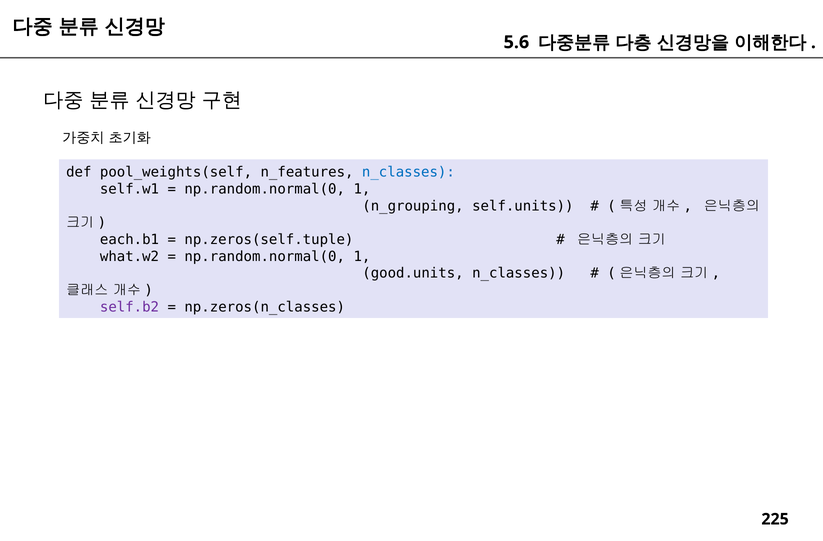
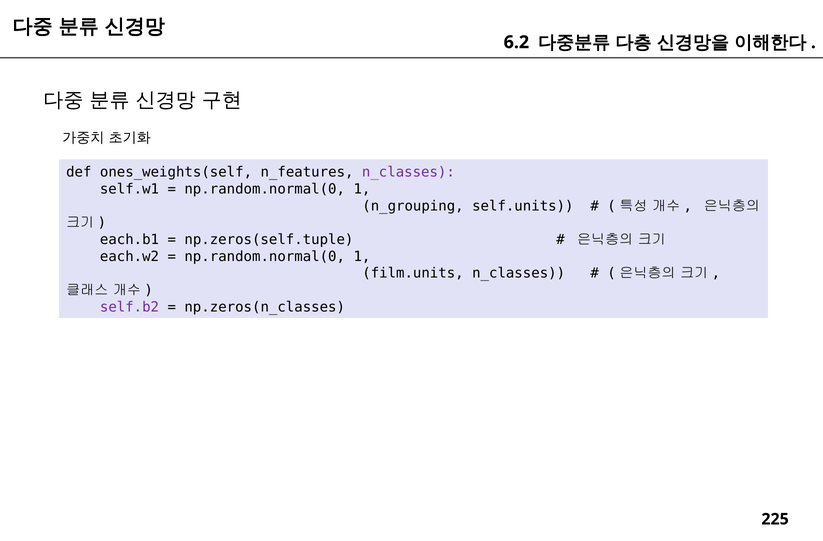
5.6: 5.6 -> 6.2
pool_weights(self: pool_weights(self -> ones_weights(self
n_classes at (408, 172) colour: blue -> purple
what.w2: what.w2 -> each.w2
good.units: good.units -> film.units
